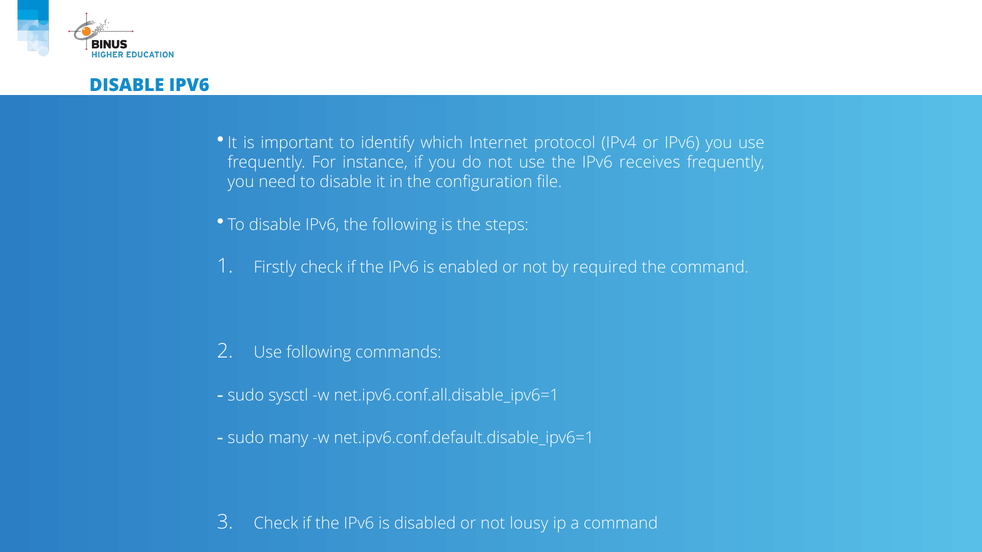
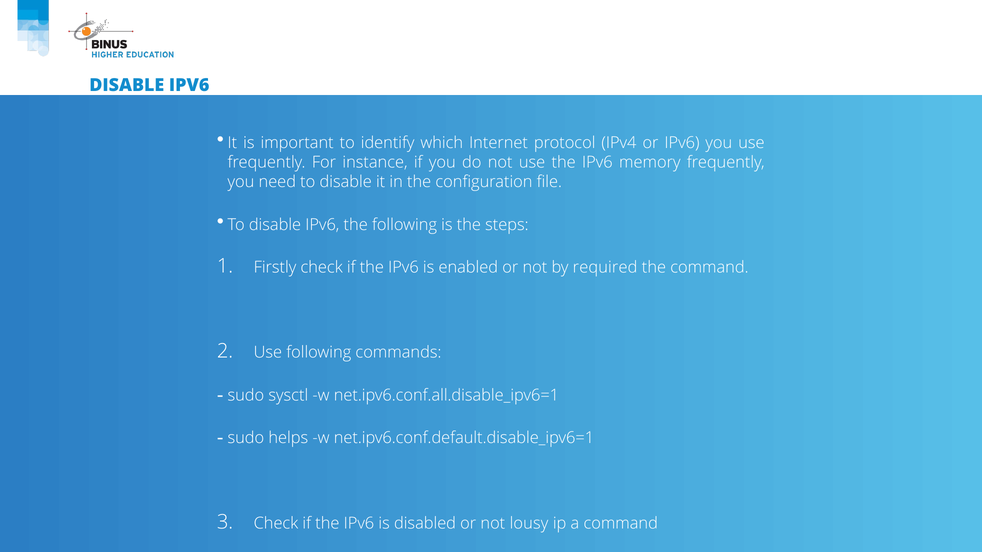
receives: receives -> memory
many: many -> helps
